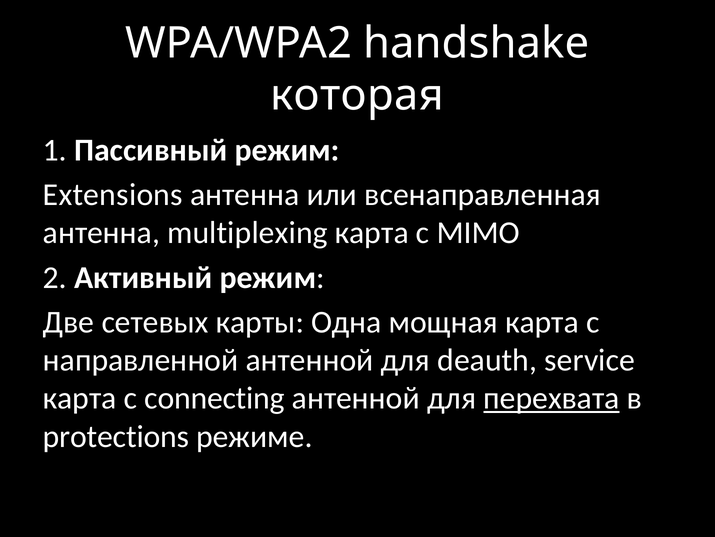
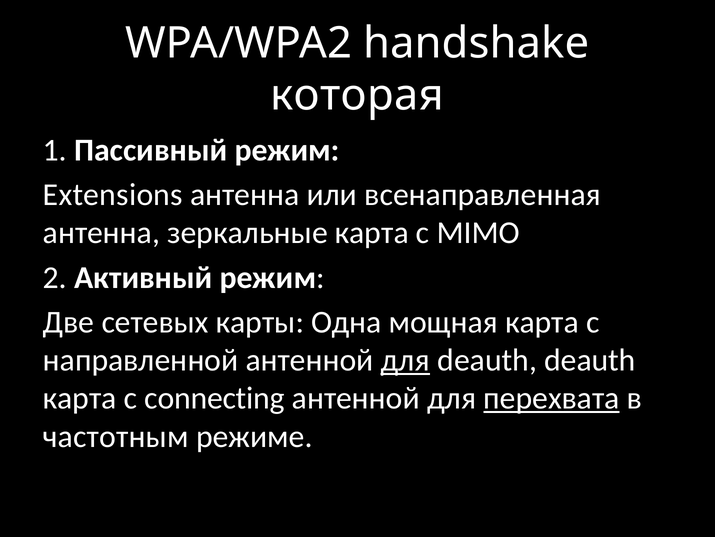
multiplexing: multiplexing -> зеркальные
для at (405, 360) underline: none -> present
deauth service: service -> deauth
protections: protections -> частотным
